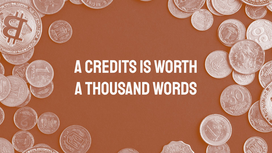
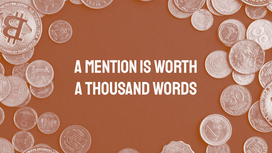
credits: credits -> mention
